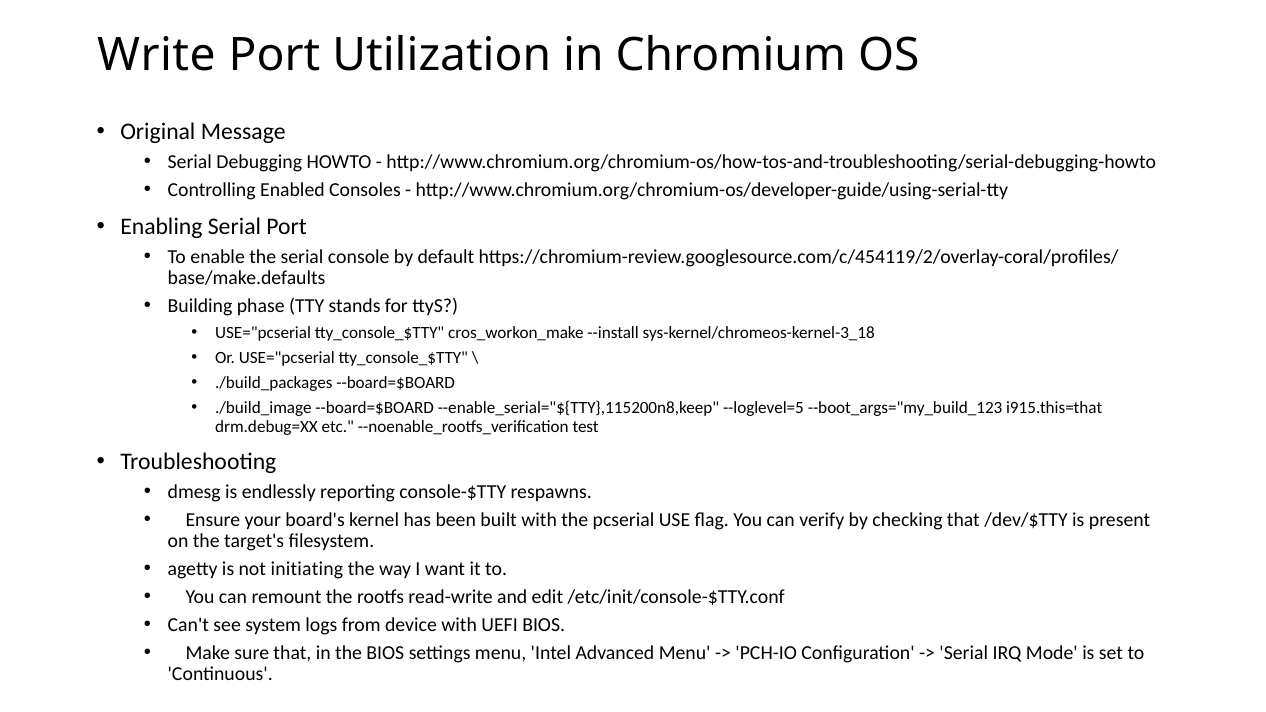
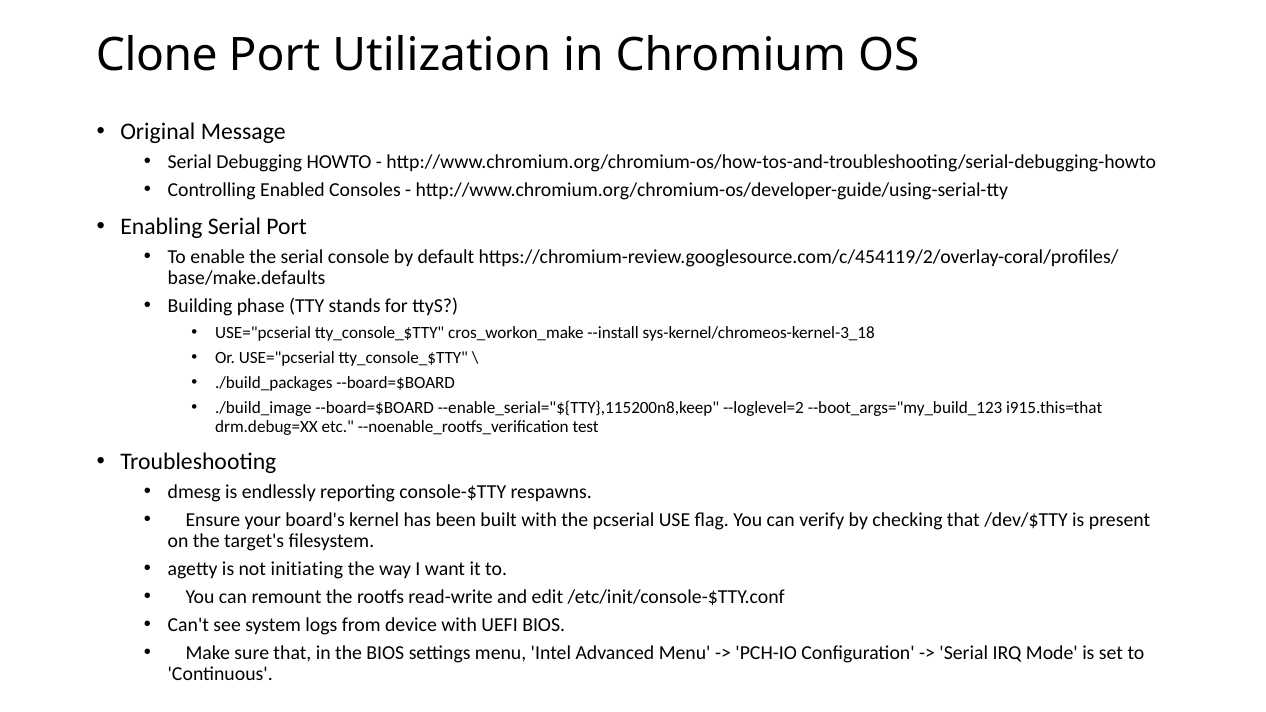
Write: Write -> Clone
--loglevel=5: --loglevel=5 -> --loglevel=2
